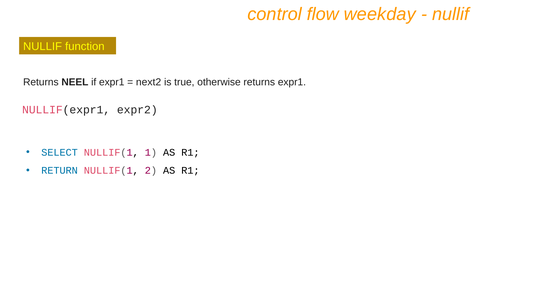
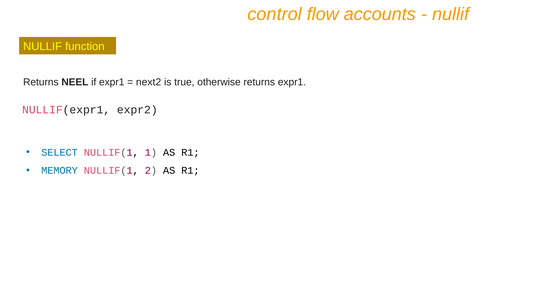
weekday: weekday -> accounts
RETURN: RETURN -> MEMORY
